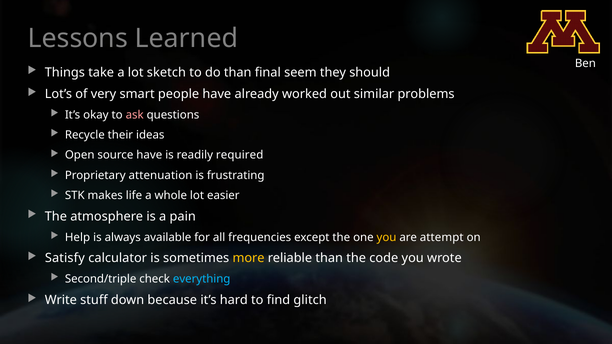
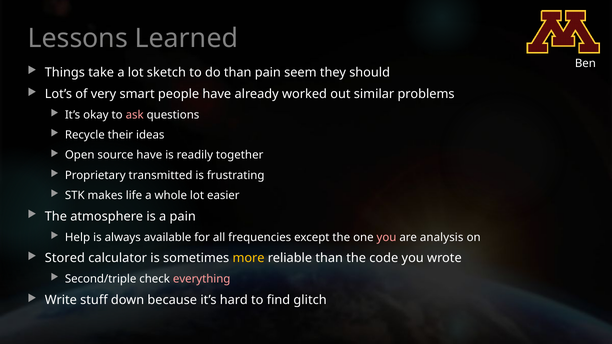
than final: final -> pain
required: required -> together
attenuation: attenuation -> transmitted
you at (387, 237) colour: yellow -> pink
attempt: attempt -> analysis
Satisfy: Satisfy -> Stored
everything colour: light blue -> pink
